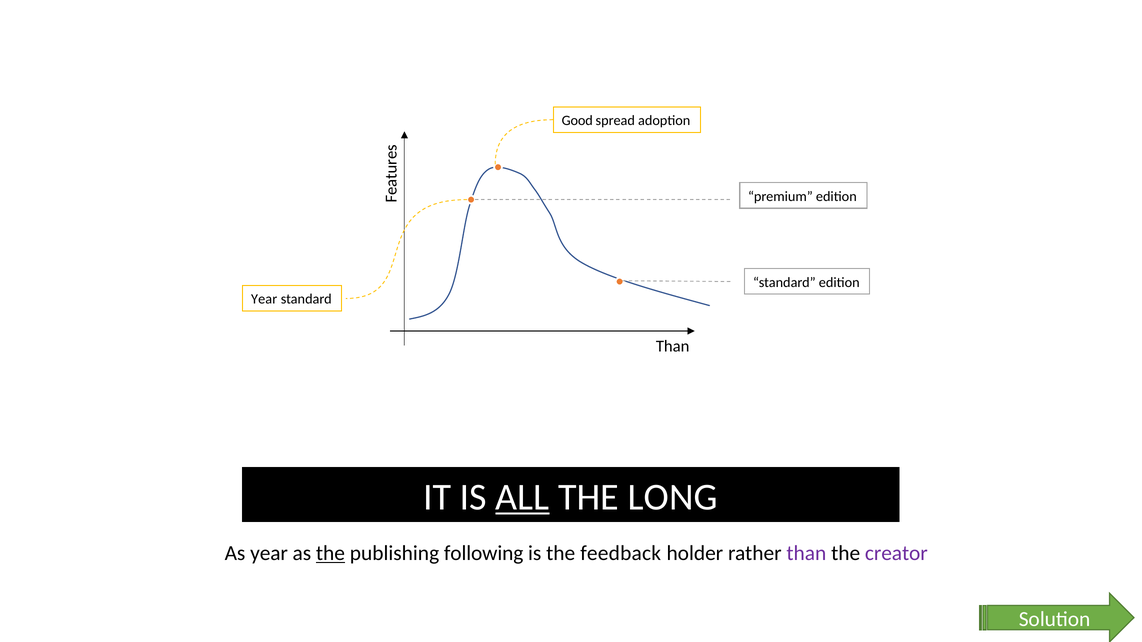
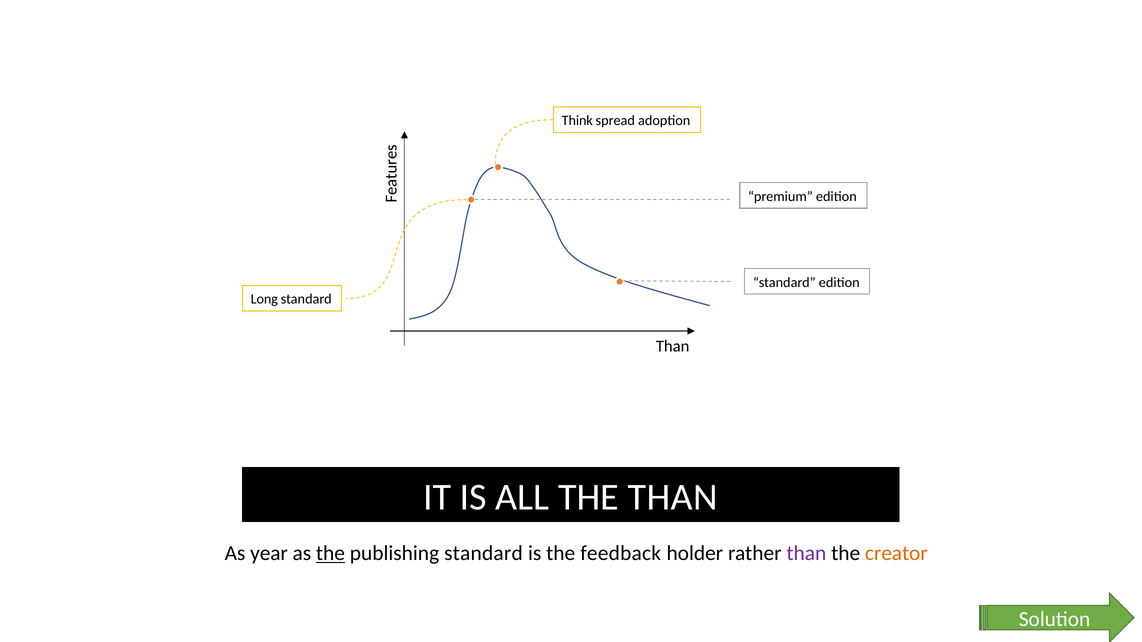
Good: Good -> Think
Year at (264, 299): Year -> Long
ALL underline: present -> none
THE LONG: LONG -> THAN
publishing following: following -> standard
creator colour: purple -> orange
